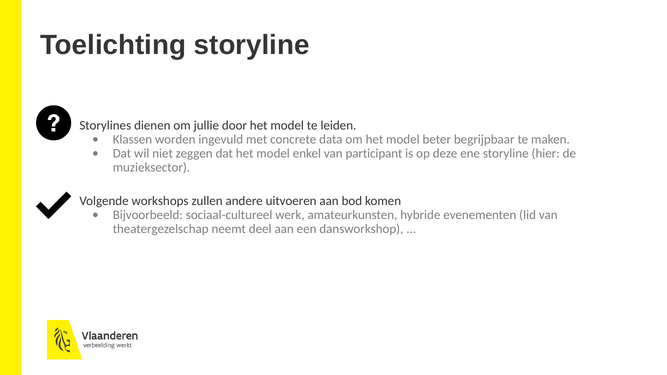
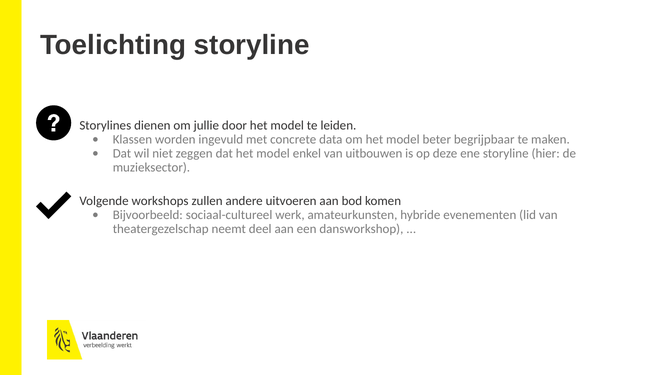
participant: participant -> uitbouwen
